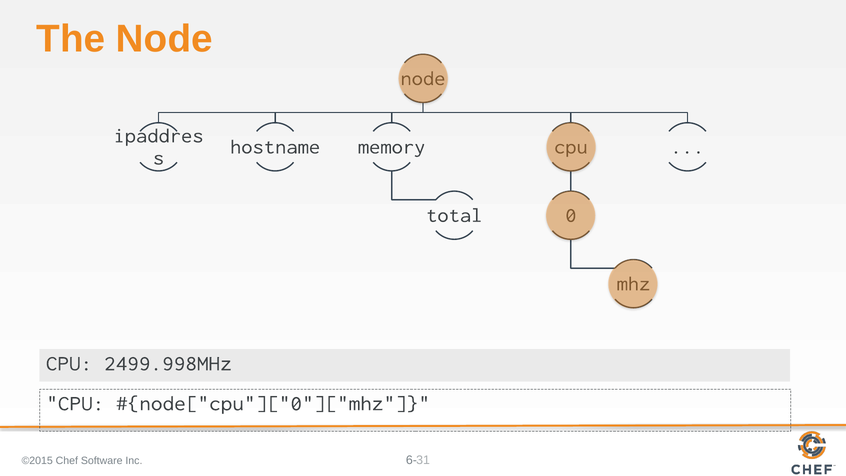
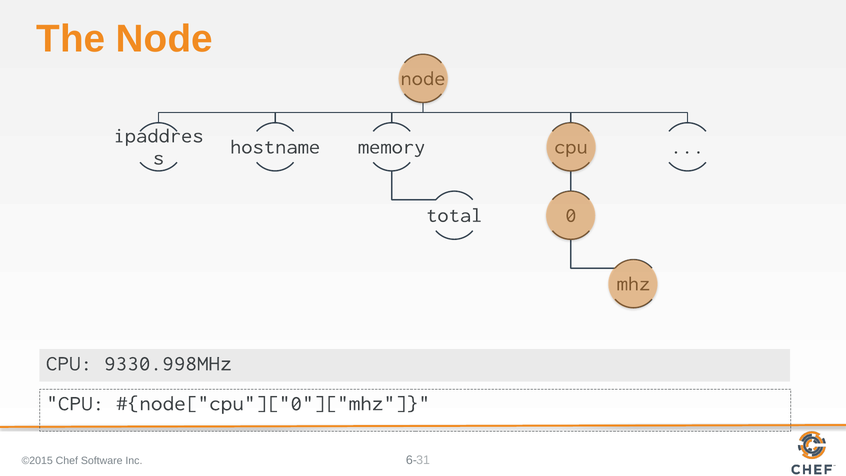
2499.998MHz: 2499.998MHz -> 9330.998MHz
